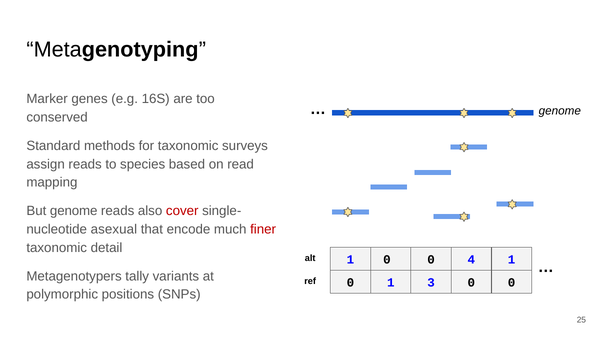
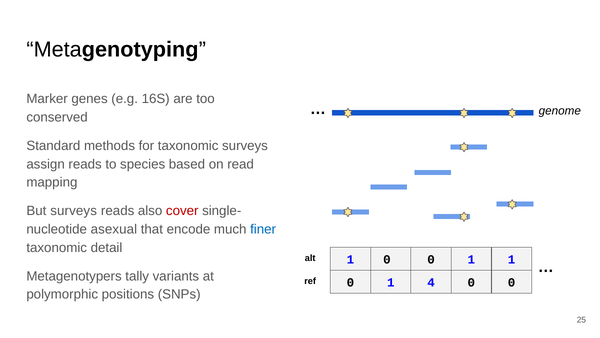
But genome: genome -> surveys
finer colour: red -> blue
1 4: 4 -> 1
3: 3 -> 4
